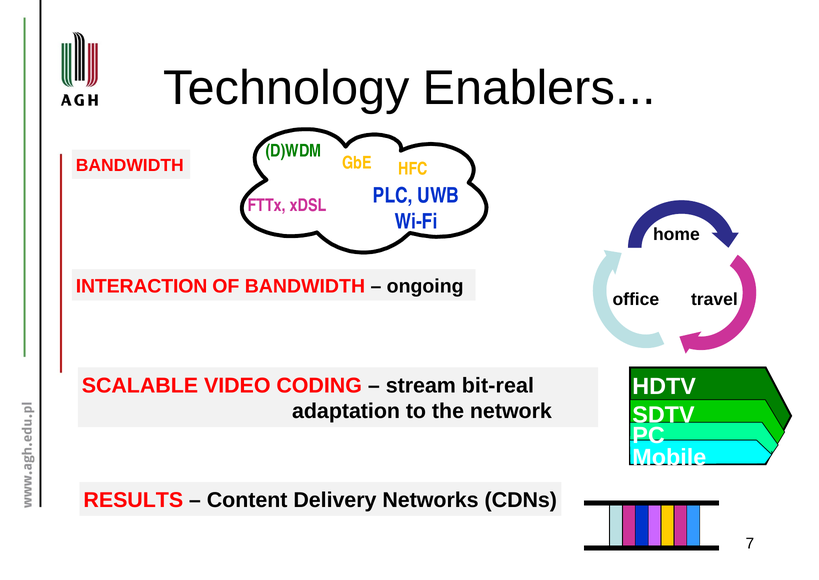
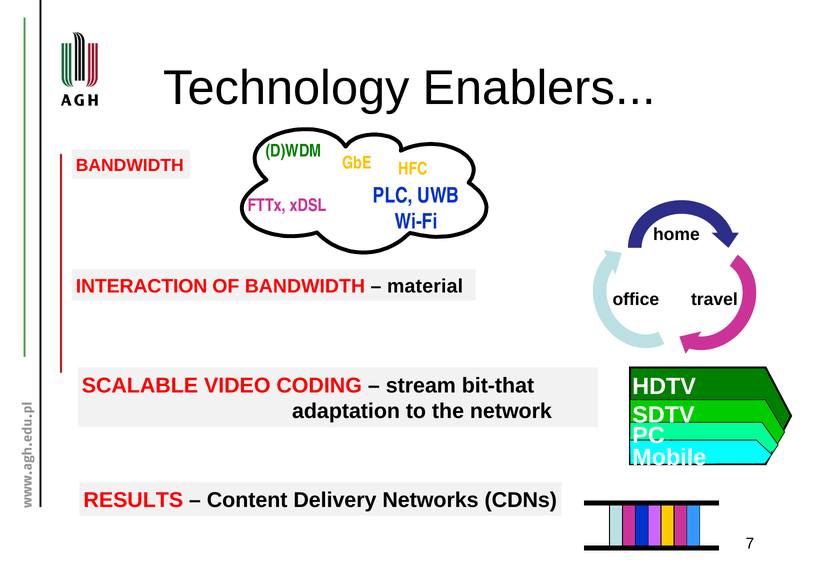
ongoing: ongoing -> material
bit-real: bit-real -> bit-that
